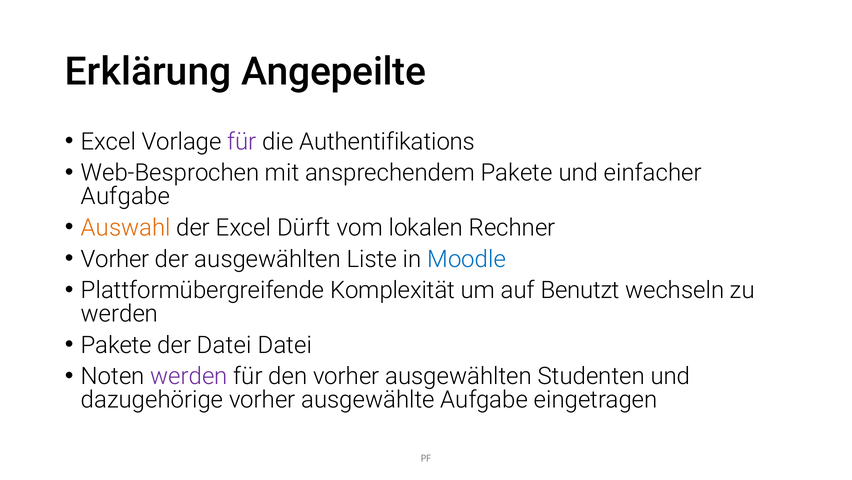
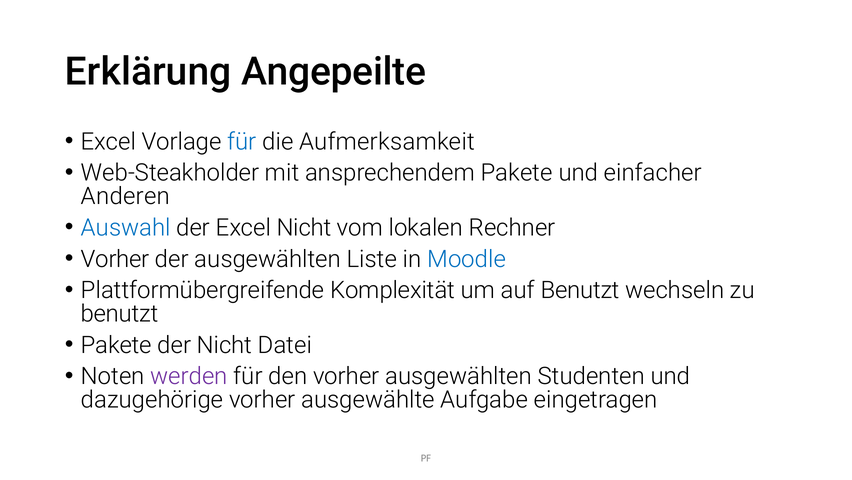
für at (242, 141) colour: purple -> blue
Authentifikations: Authentifikations -> Aufmerksamkeit
Web-Besprochen: Web-Besprochen -> Web-Steakholder
Aufgabe at (125, 196): Aufgabe -> Anderen
Auswahl colour: orange -> blue
Excel Dürft: Dürft -> Nicht
werden at (119, 313): werden -> benutzt
der Datei: Datei -> Nicht
